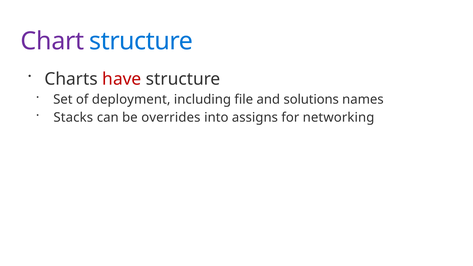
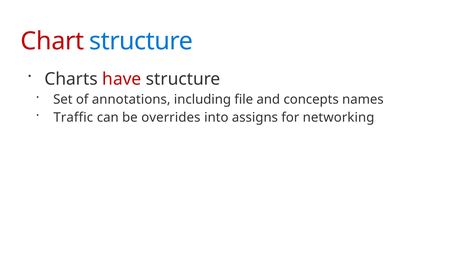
Chart colour: purple -> red
deployment: deployment -> annotations
solutions: solutions -> concepts
Stacks: Stacks -> Traffic
